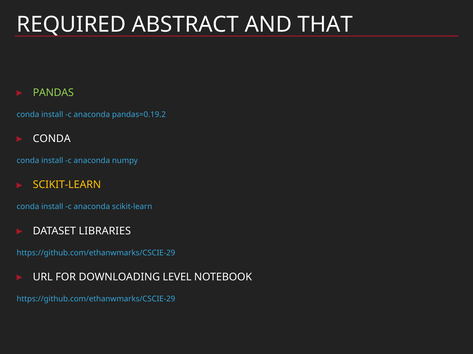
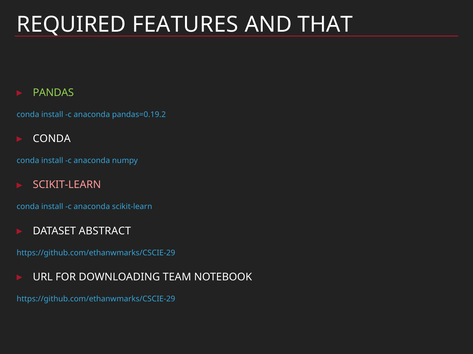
ABSTRACT: ABSTRACT -> FEATURES
SCIKIT-LEARN at (67, 185) colour: yellow -> pink
LIBRARIES: LIBRARIES -> ABSTRACT
LEVEL: LEVEL -> TEAM
